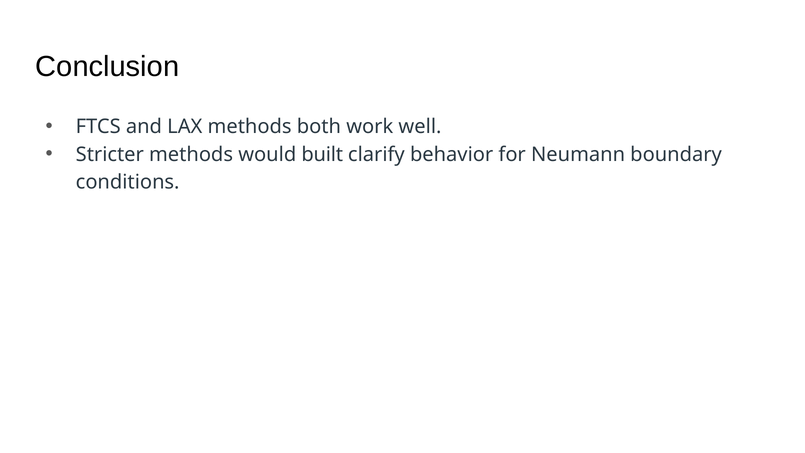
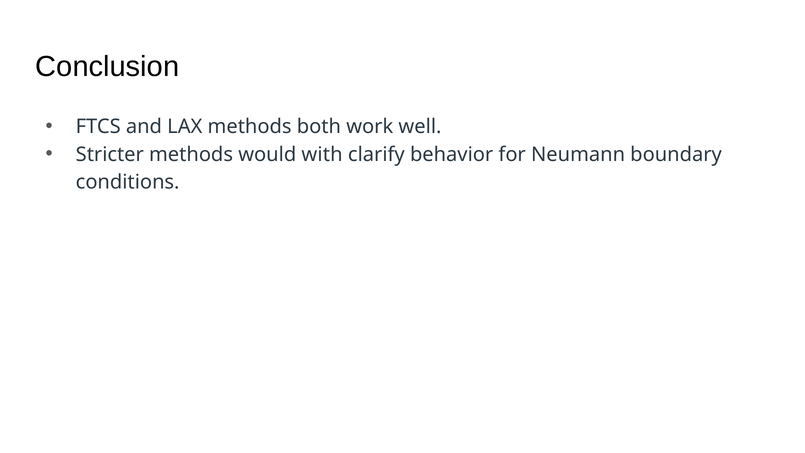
built: built -> with
